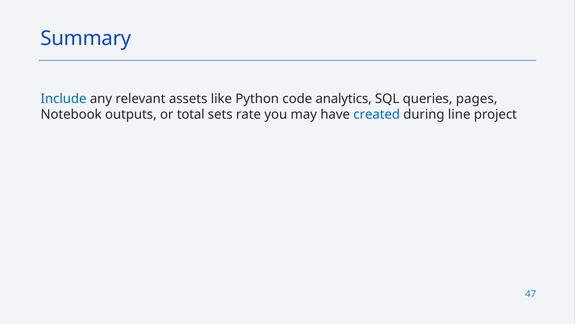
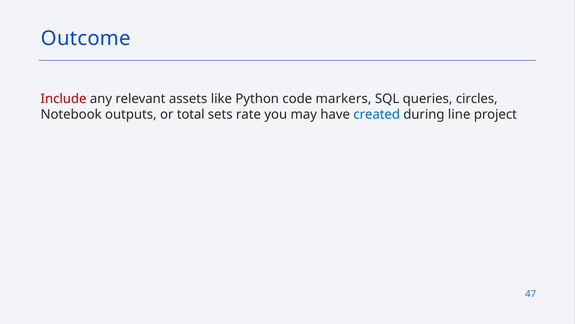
Summary: Summary -> Outcome
Include colour: blue -> red
analytics: analytics -> markers
pages: pages -> circles
